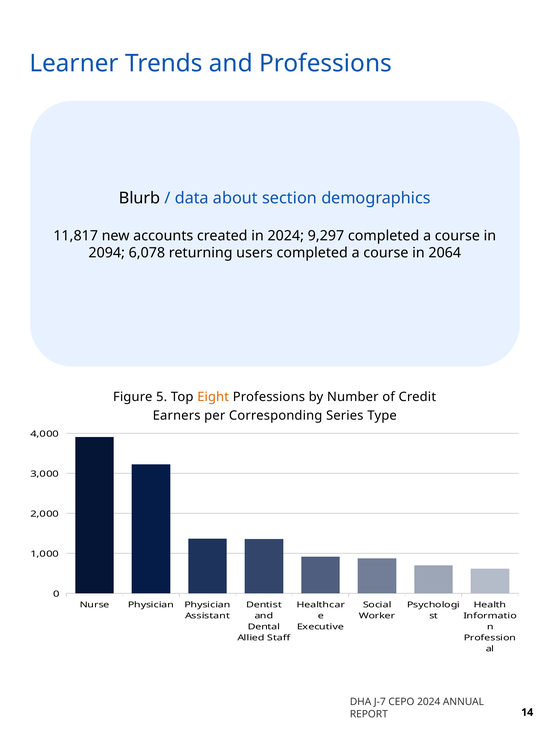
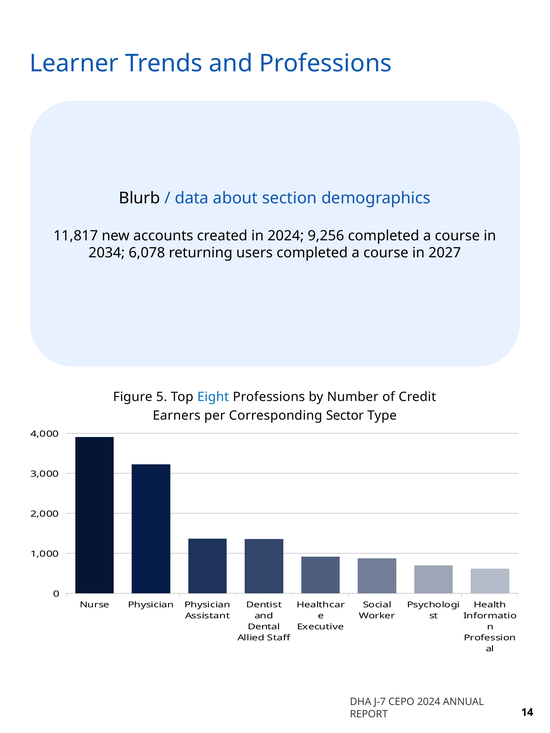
9,297: 9,297 -> 9,256
2094: 2094 -> 2034
2064: 2064 -> 2027
Eight colour: orange -> blue
Series: Series -> Sector
